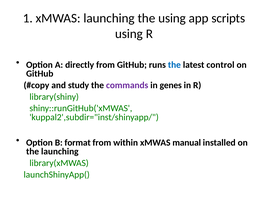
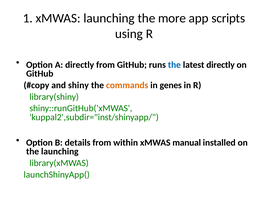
the using: using -> more
latest control: control -> directly
study: study -> shiny
commands colour: purple -> orange
format: format -> details
